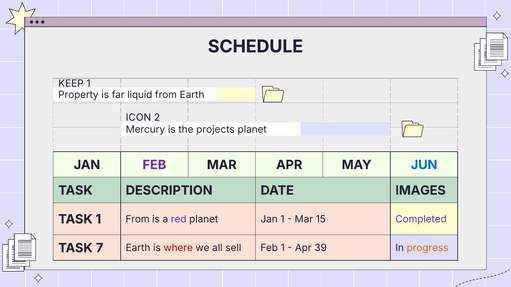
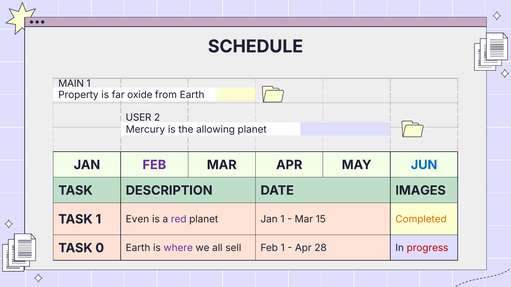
KEEP: KEEP -> MAIN
liquid: liquid -> oxide
ICON: ICON -> USER
projects: projects -> allowing
1 From: From -> Even
Completed colour: purple -> orange
7: 7 -> 0
where colour: red -> purple
39: 39 -> 28
progress colour: orange -> red
